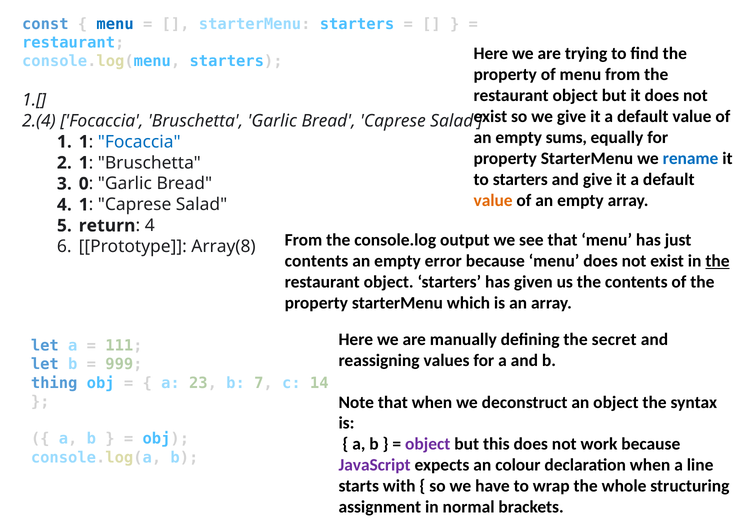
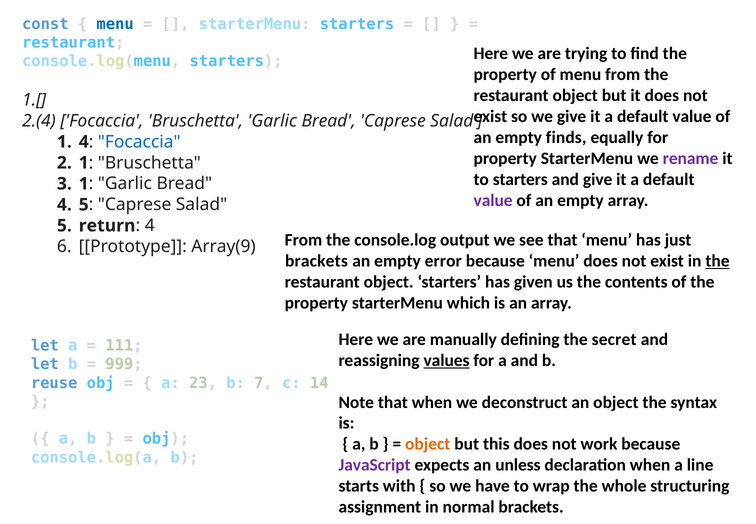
sums: sums -> finds
1 1: 1 -> 4
rename colour: blue -> purple
3 0: 0 -> 1
value at (493, 200) colour: orange -> purple
4 1: 1 -> 5
Array(8: Array(8 -> Array(9
contents at (317, 261): contents -> brackets
values underline: none -> present
thing: thing -> reuse
object at (428, 444) colour: purple -> orange
colour: colour -> unless
